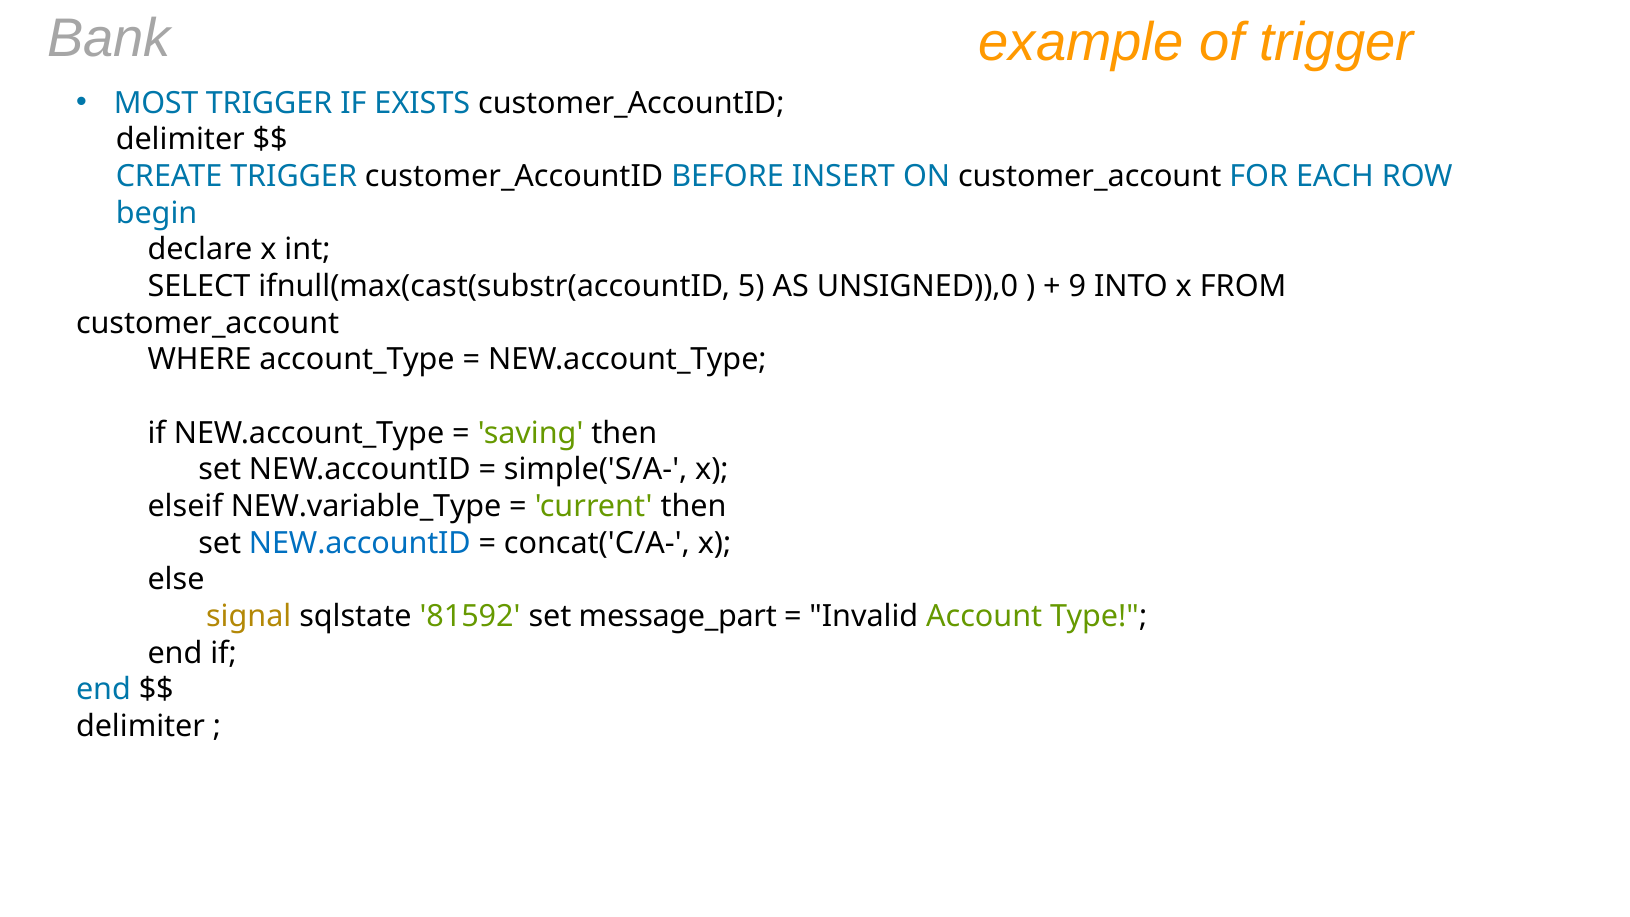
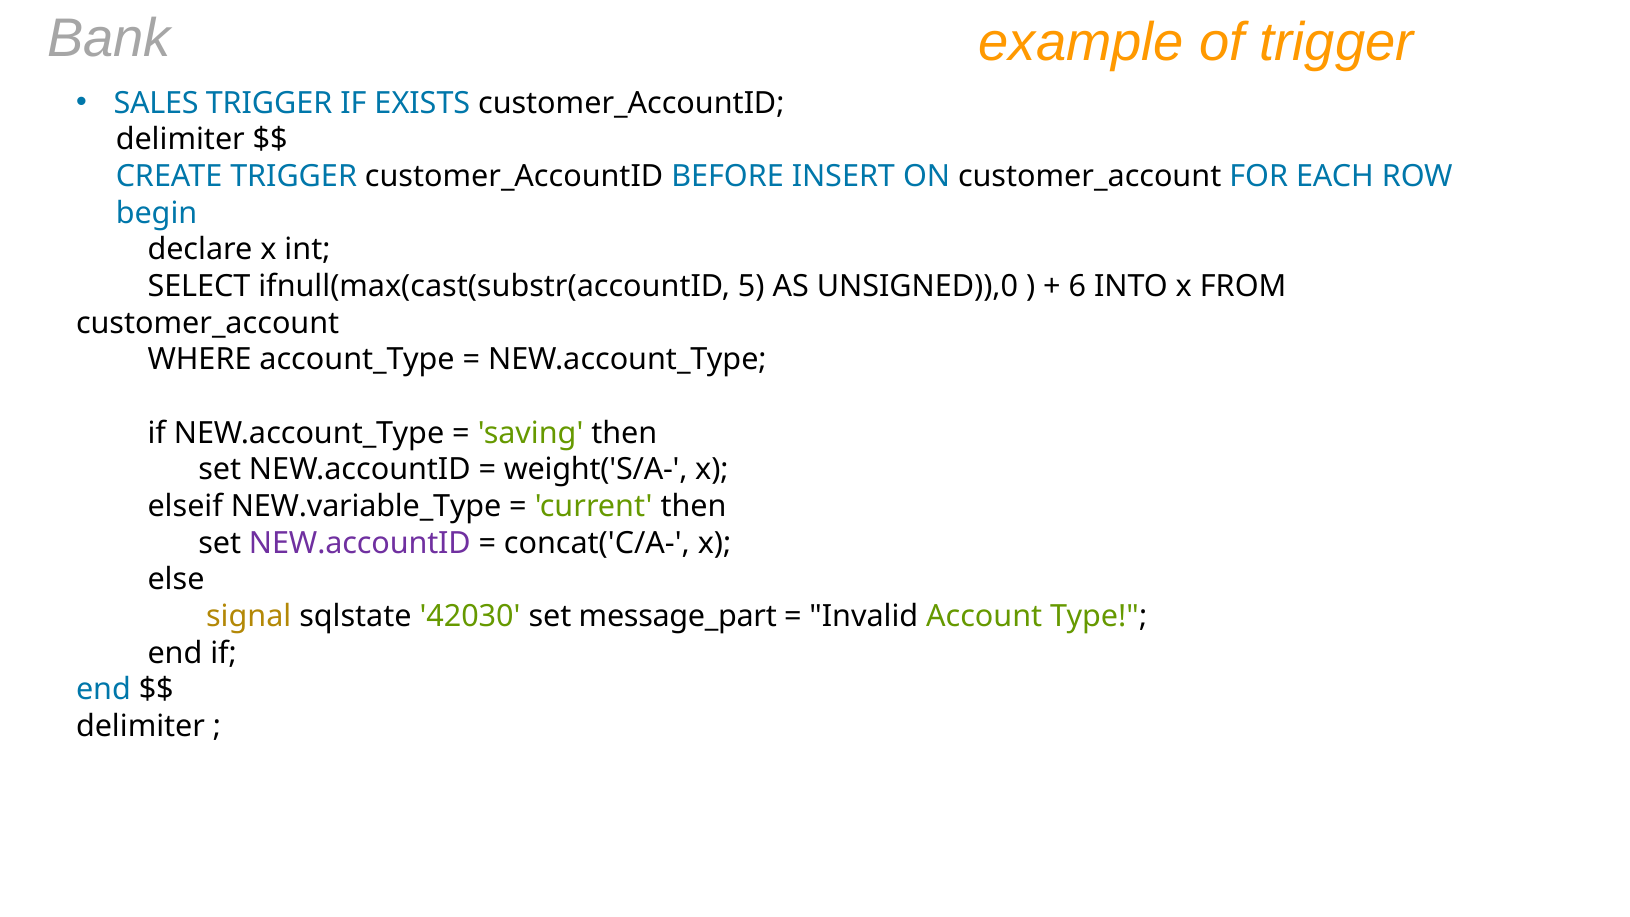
MOST: MOST -> SALES
9: 9 -> 6
simple('S/A-: simple('S/A- -> weight('S/A-
NEW.accountID at (360, 543) colour: blue -> purple
81592: 81592 -> 42030
